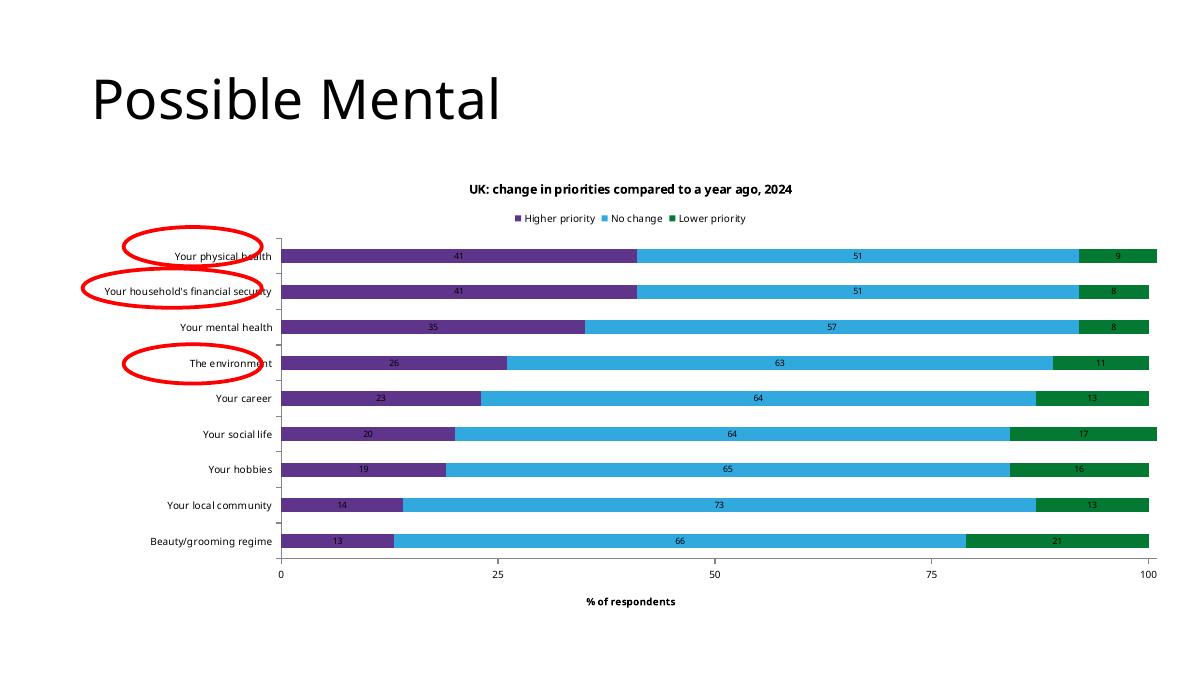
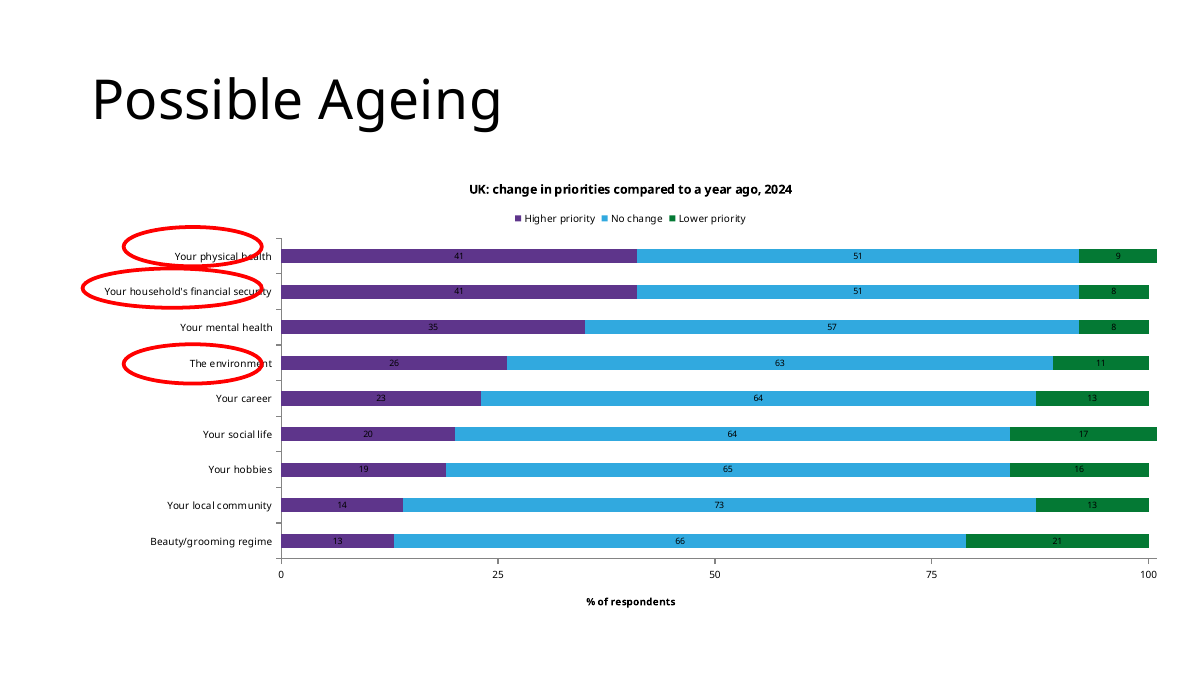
Possible Mental: Mental -> Ageing
